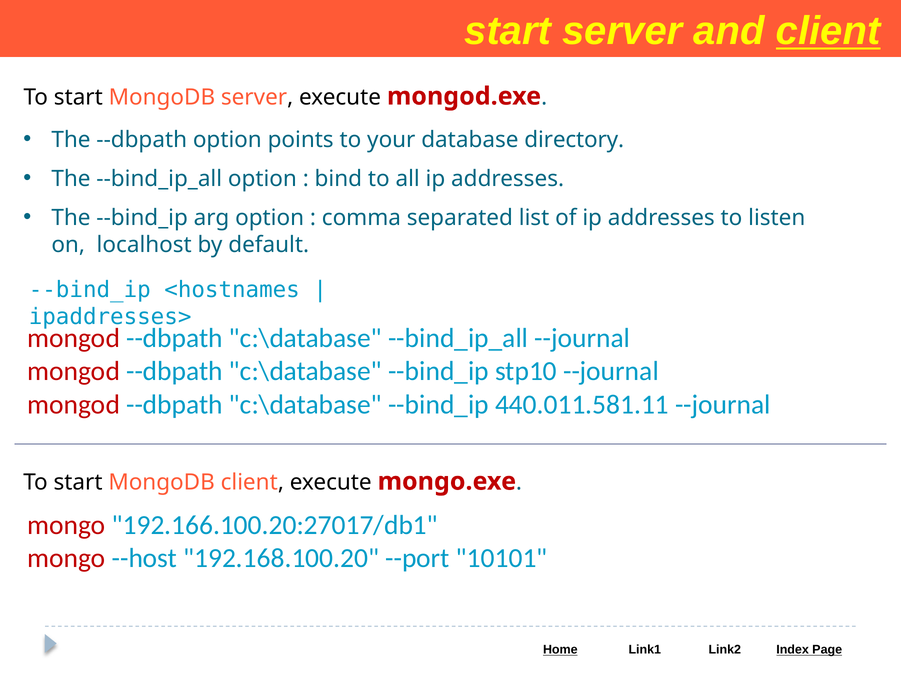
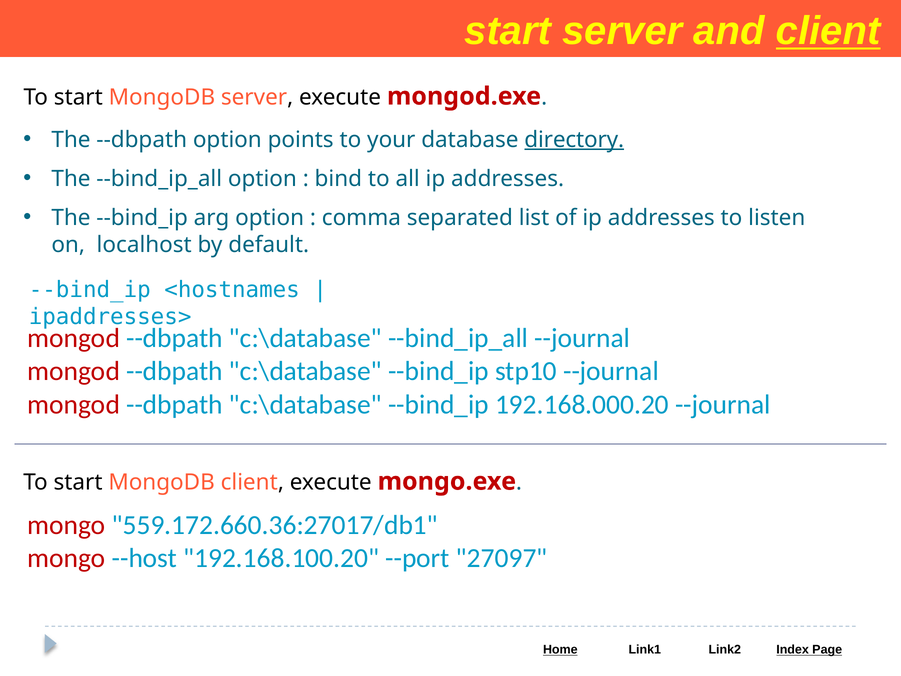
directory underline: none -> present
440.011.581.11: 440.011.581.11 -> 192.168.000.20
192.166.100.20:27017/db1: 192.166.100.20:27017/db1 -> 559.172.660.36:27017/db1
10101: 10101 -> 27097
